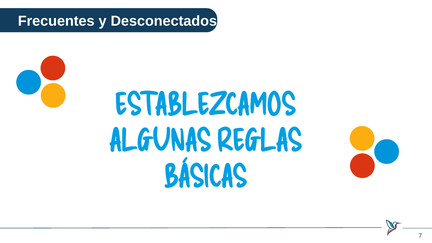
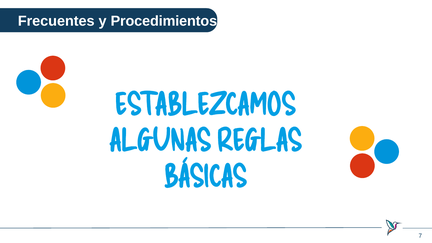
Desconectados: Desconectados -> Procedimientos
